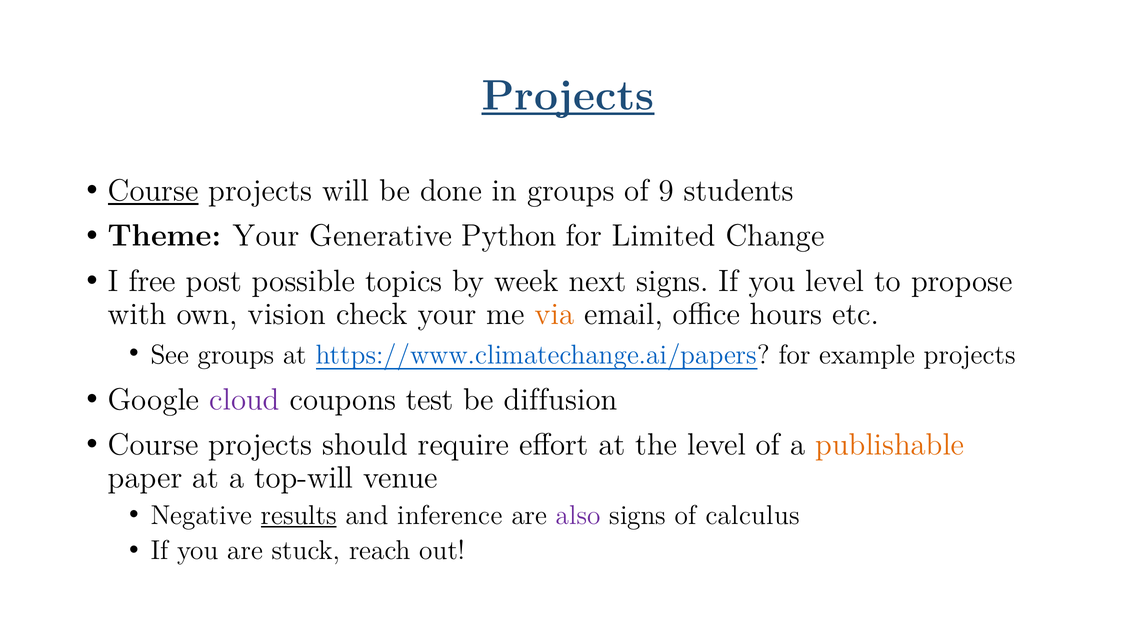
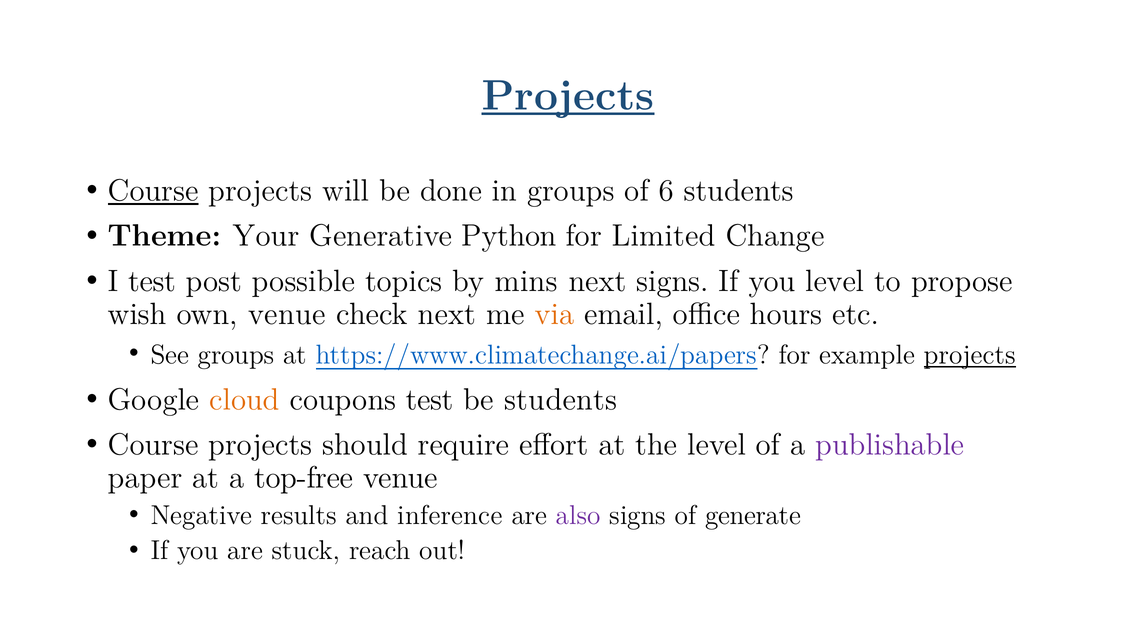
9: 9 -> 6
I free: free -> test
week: week -> mins
with: with -> wish
own vision: vision -> venue
check your: your -> next
projects at (970, 355) underline: none -> present
cloud colour: purple -> orange
be diffusion: diffusion -> students
publishable colour: orange -> purple
top-will: top-will -> top-free
results underline: present -> none
calculus: calculus -> generate
